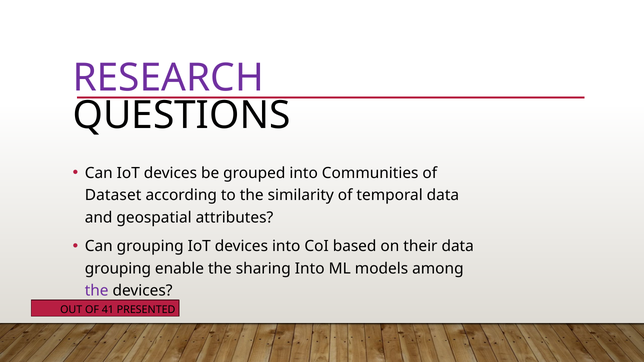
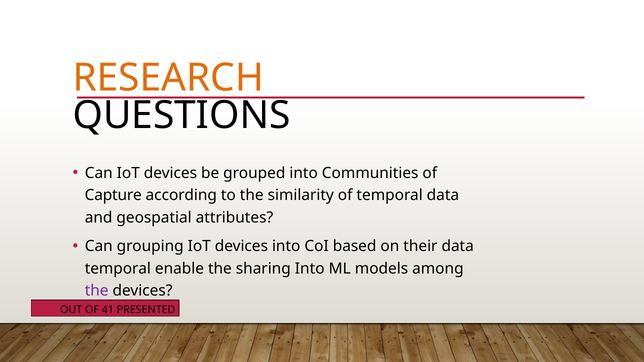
RESEARCH colour: purple -> orange
Dataset: Dataset -> Capture
grouping at (118, 269): grouping -> temporal
